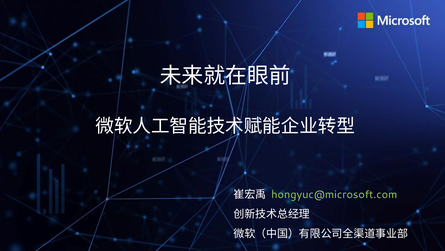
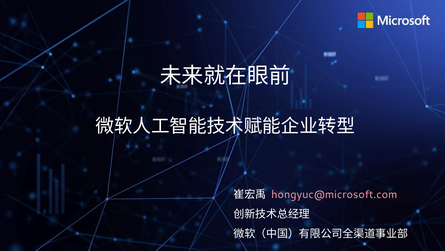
hongyuc@microsoft.com colour: light green -> pink
